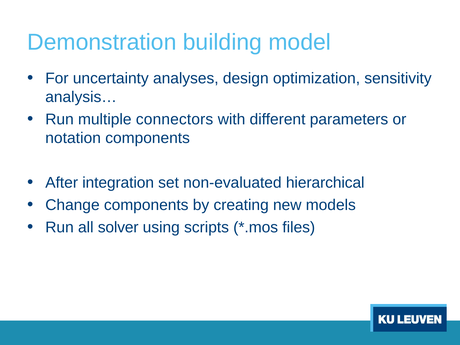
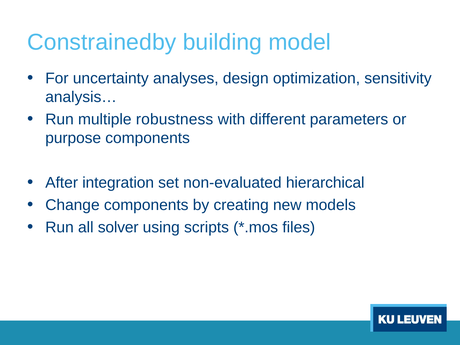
Demonstration: Demonstration -> Constrainedby
connectors: connectors -> robustness
notation: notation -> purpose
